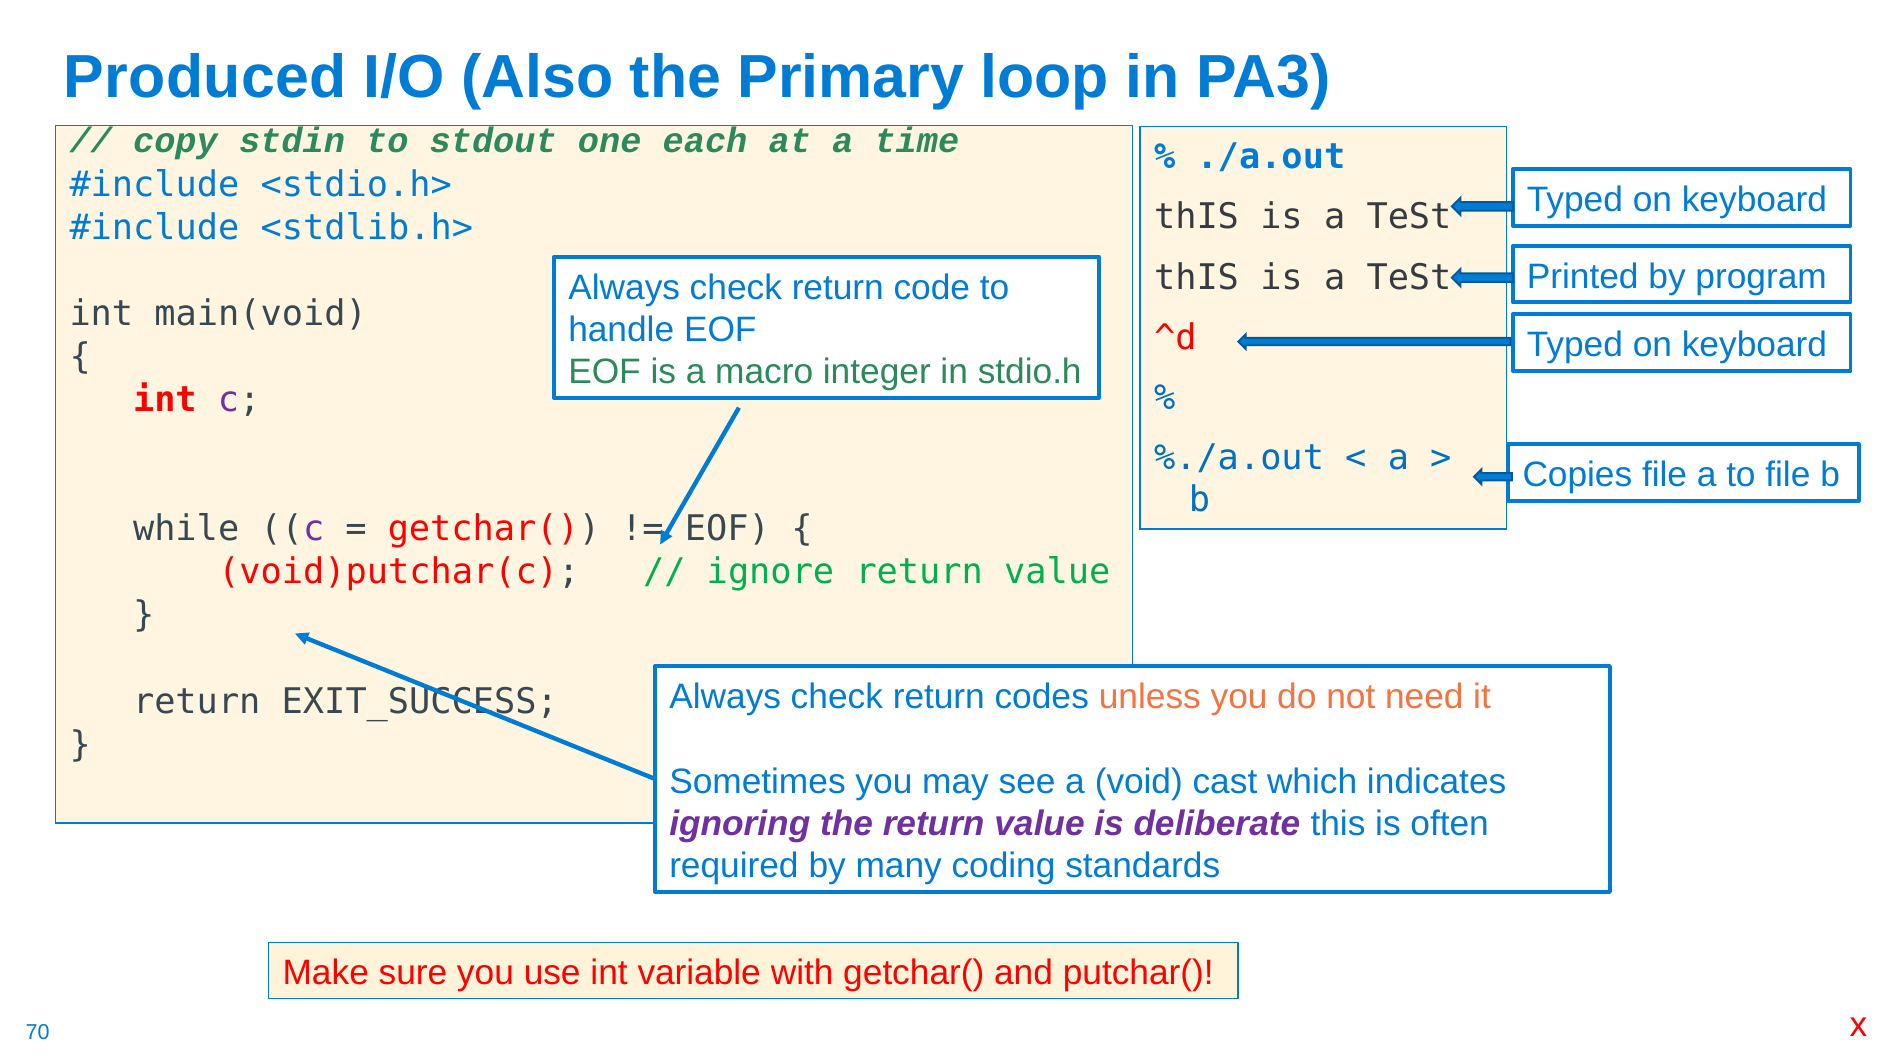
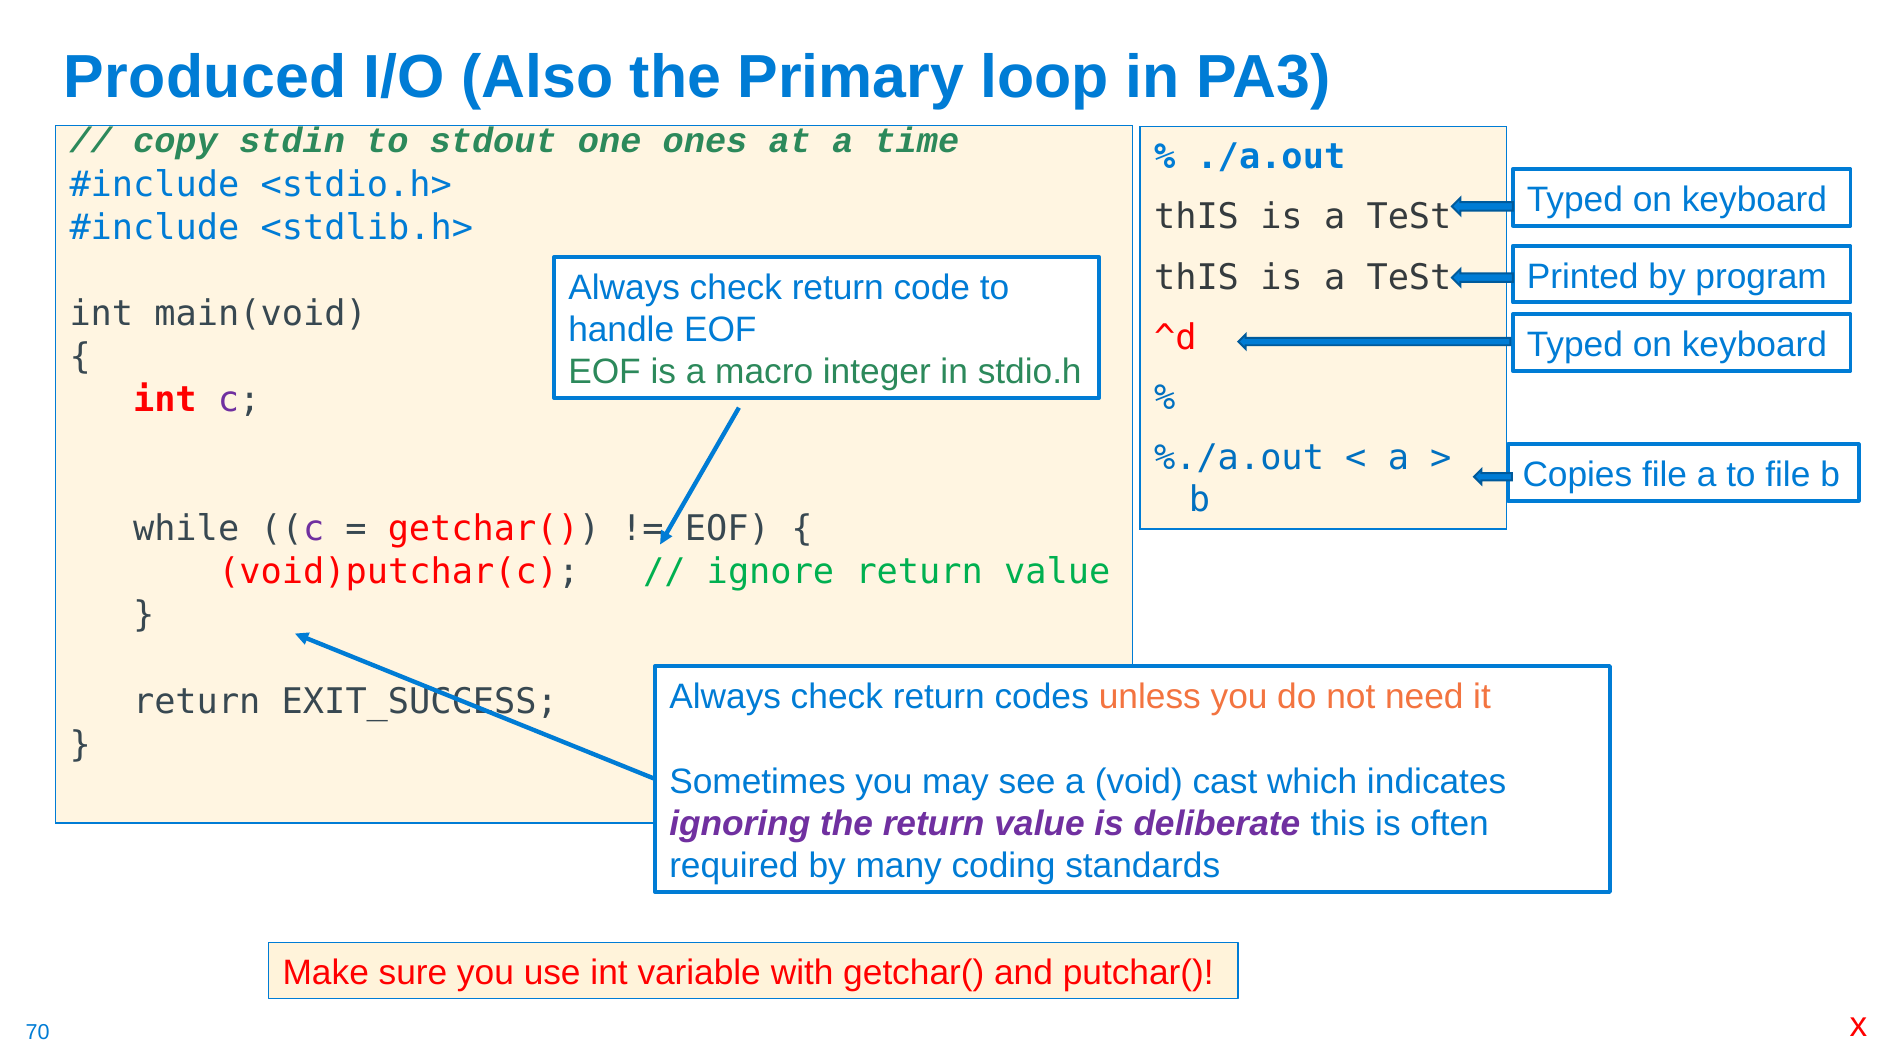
each: each -> ones
